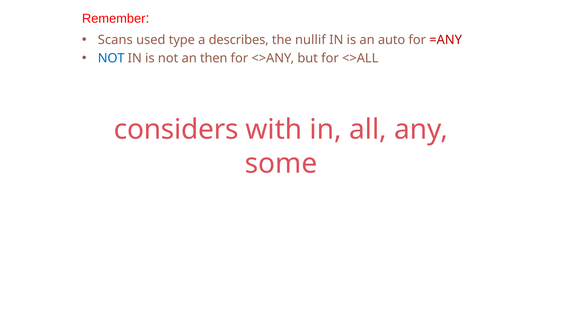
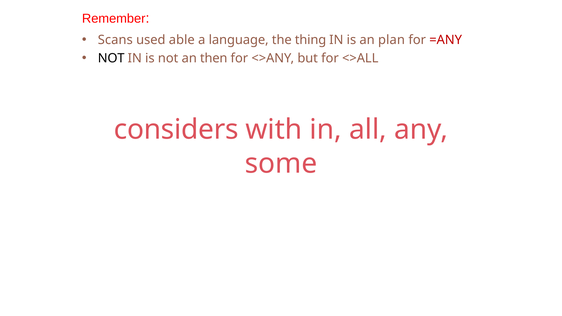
type: type -> able
describes: describes -> language
nullif: nullif -> thing
auto: auto -> plan
NOT at (111, 58) colour: blue -> black
